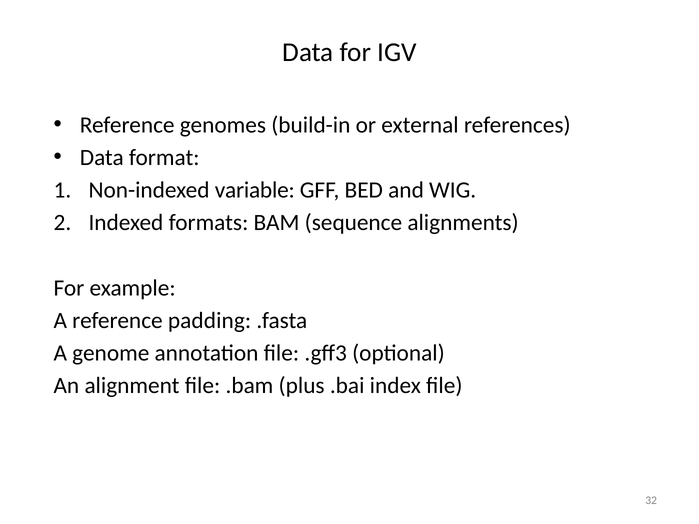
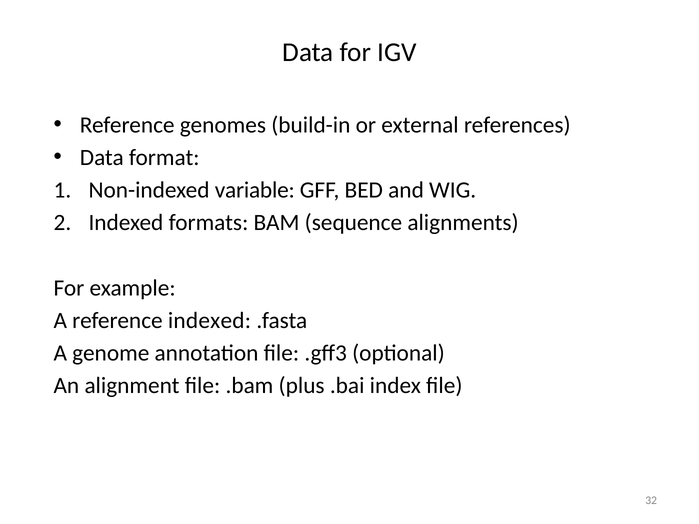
reference padding: padding -> indexed
